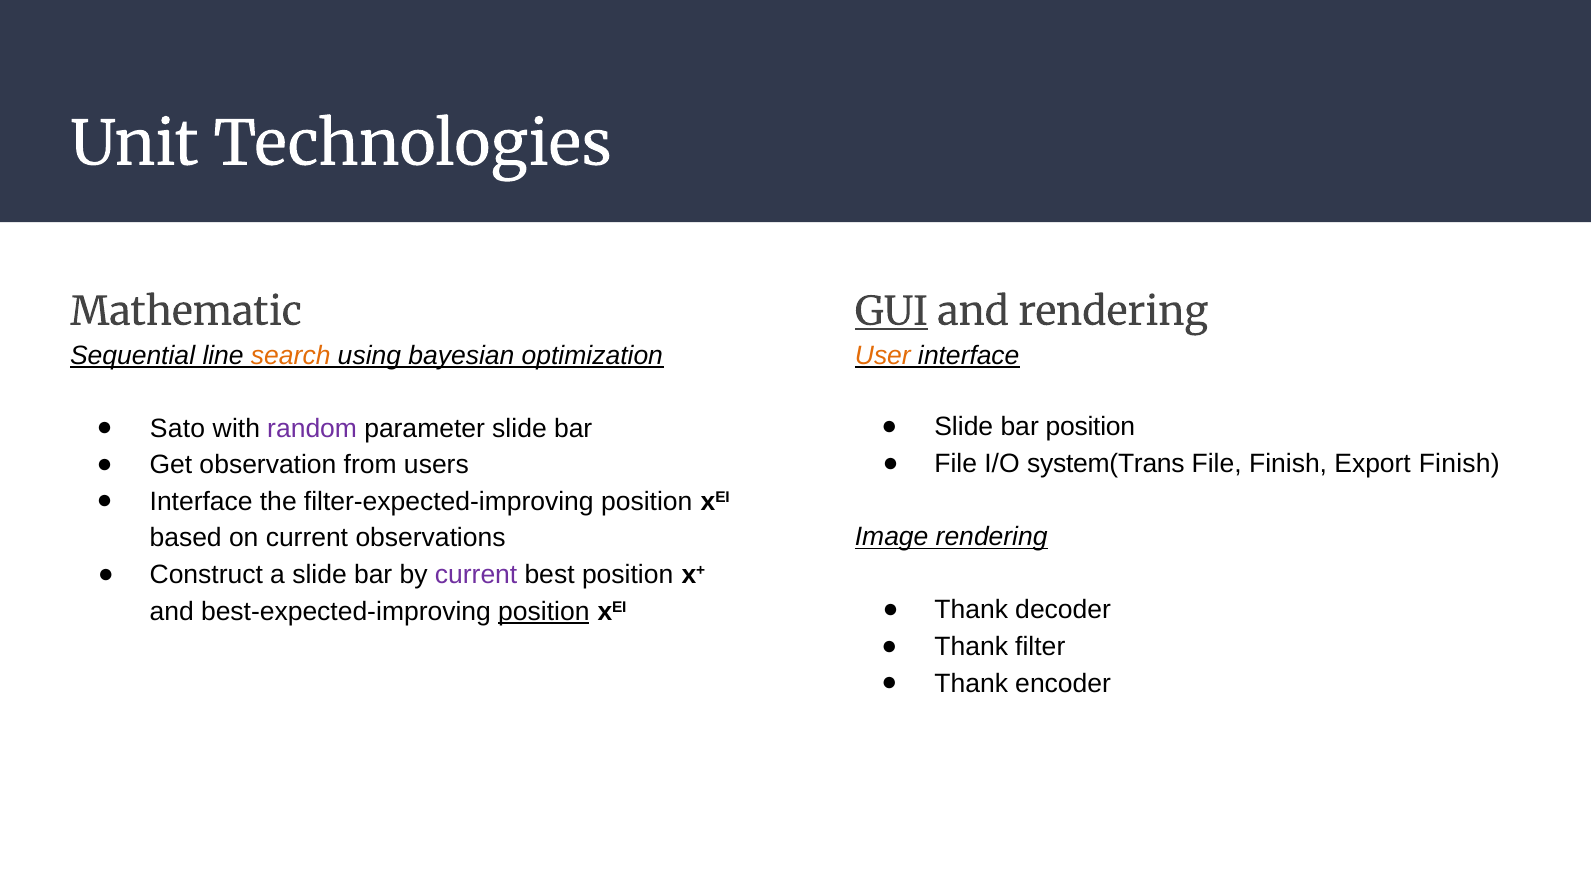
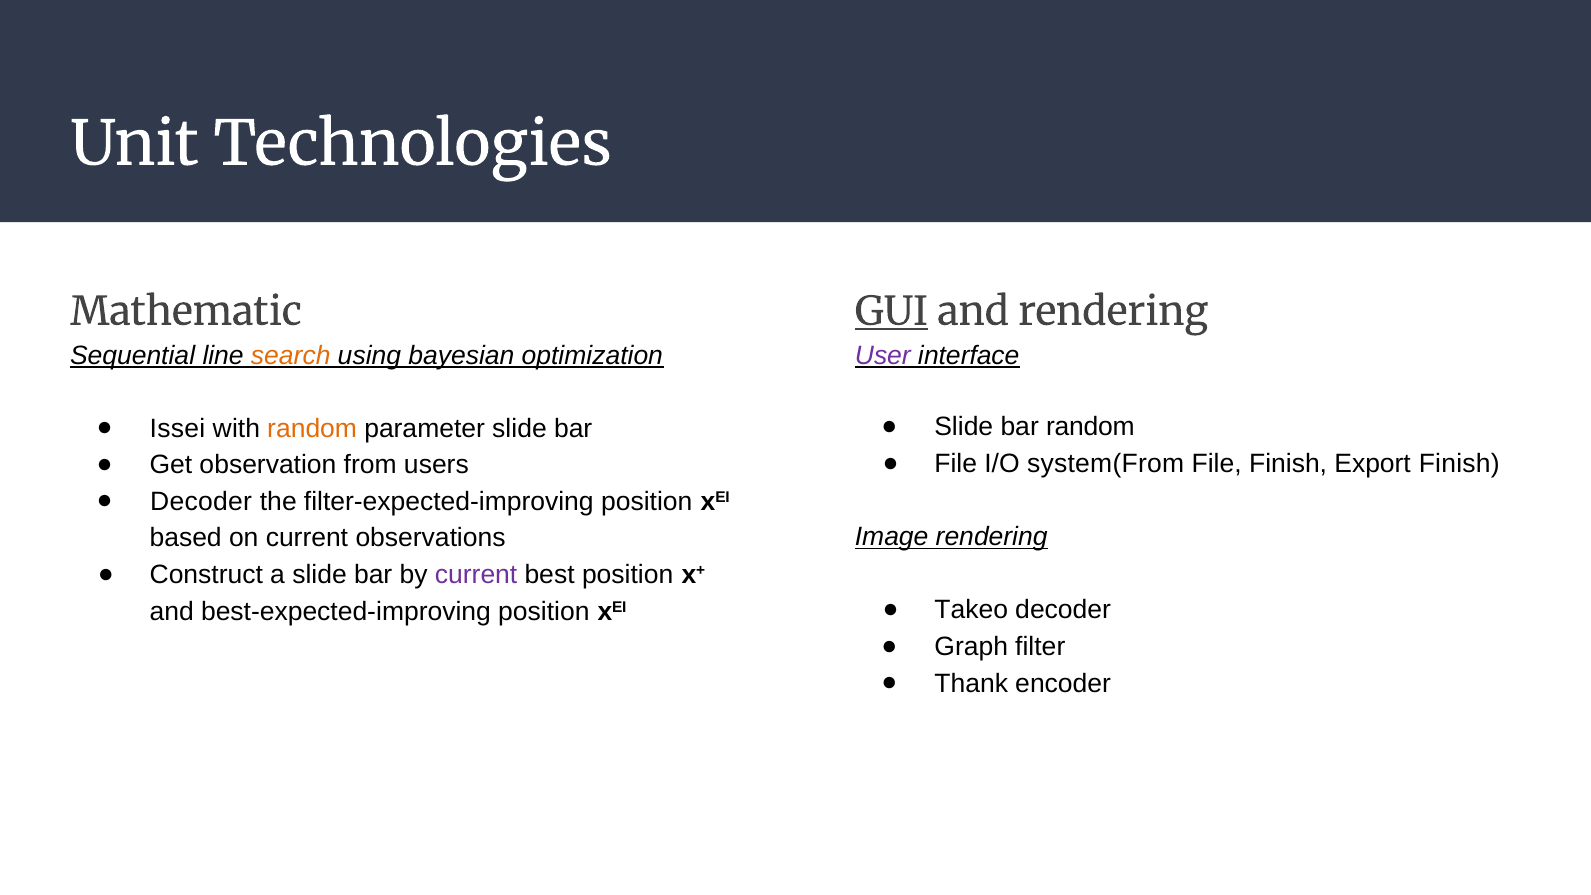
User colour: orange -> purple
bar position: position -> random
Sato: Sato -> Issei
random at (312, 428) colour: purple -> orange
system(Trans: system(Trans -> system(From
Interface at (201, 502): Interface -> Decoder
Thank at (971, 610): Thank -> Takeo
position at (544, 611) underline: present -> none
Thank at (971, 647): Thank -> Graph
